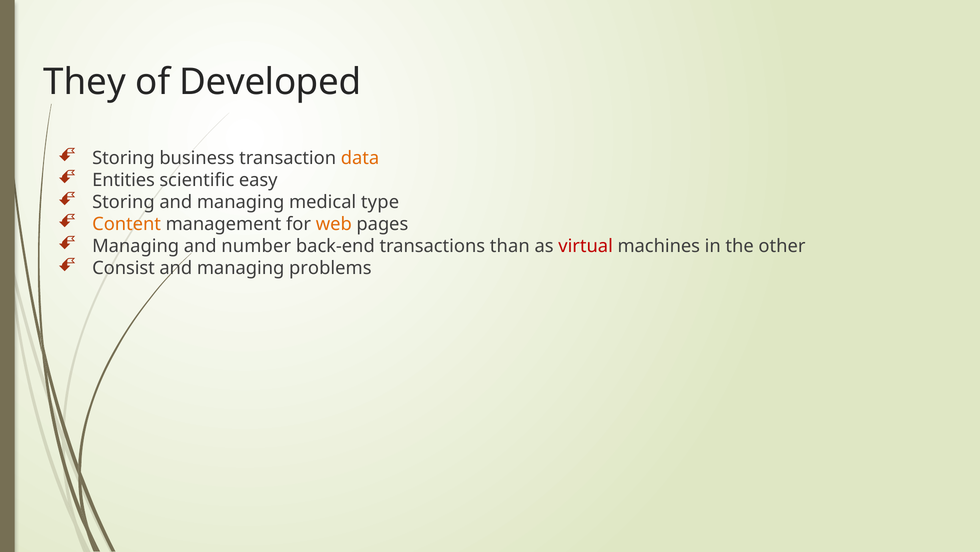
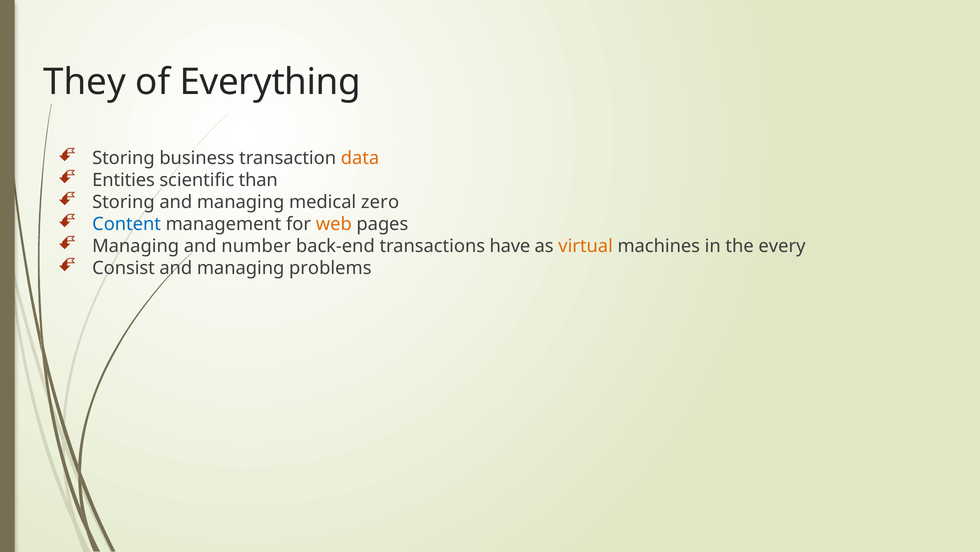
Developed: Developed -> Everything
easy: easy -> than
type: type -> zero
Content colour: orange -> blue
than: than -> have
virtual colour: red -> orange
other: other -> every
